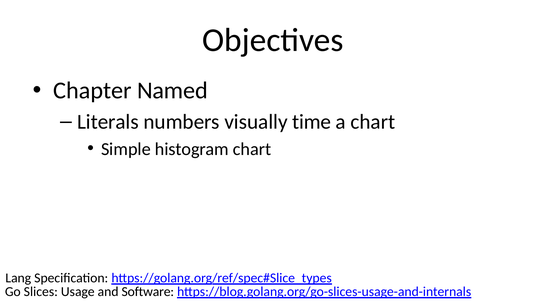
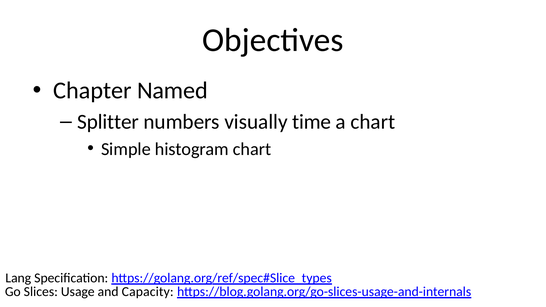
Literals: Literals -> Splitter
Software: Software -> Capacity
